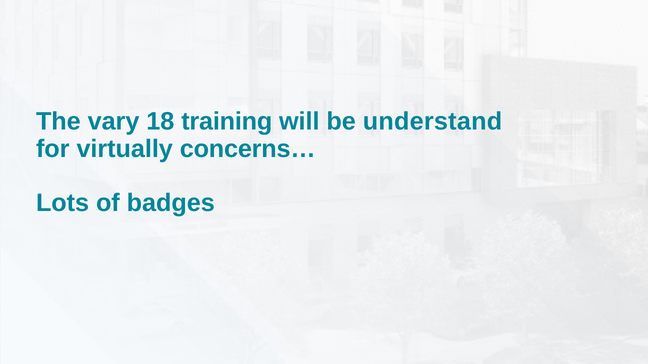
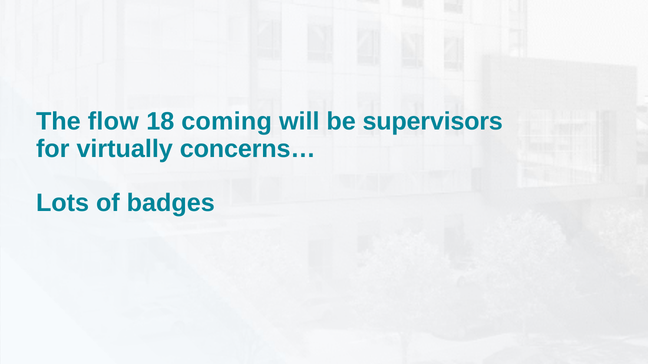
vary: vary -> flow
training: training -> coming
understand: understand -> supervisors
